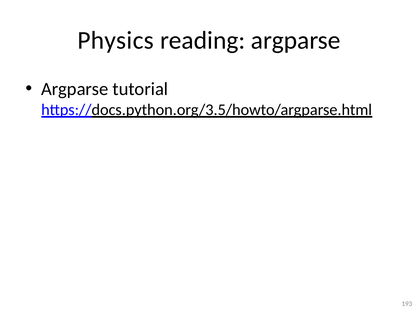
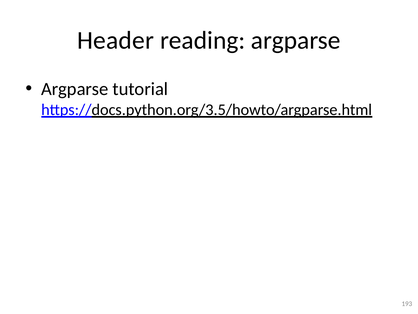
Physics: Physics -> Header
